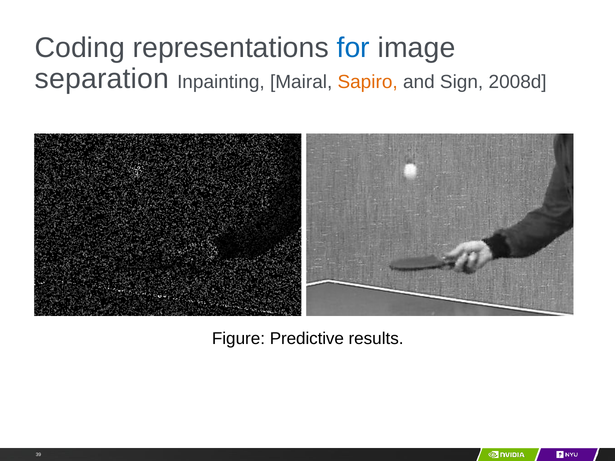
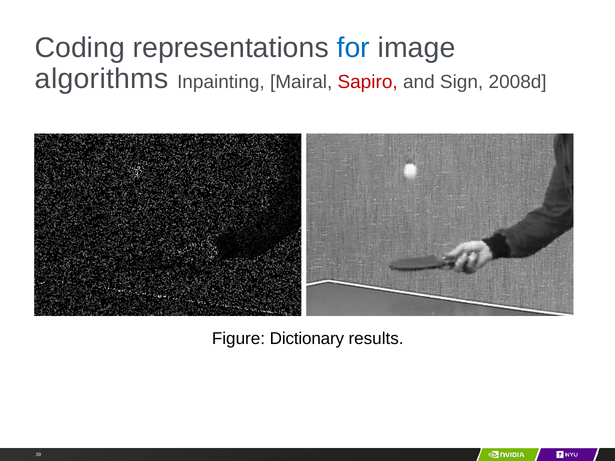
separation: separation -> algorithms
Sapiro colour: orange -> red
Predictive: Predictive -> Dictionary
